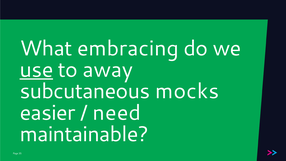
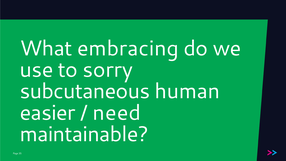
use underline: present -> none
away: away -> sorry
mocks: mocks -> human
